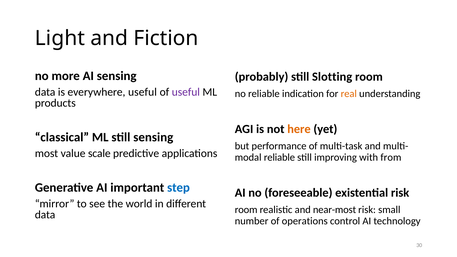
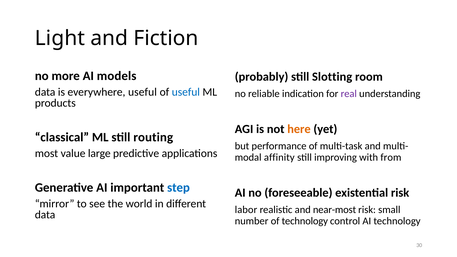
AI sensing: sensing -> models
useful at (186, 92) colour: purple -> blue
real colour: orange -> purple
still sensing: sensing -> routing
scale: scale -> large
reliable at (279, 157): reliable -> affinity
room at (246, 210): room -> labor
of operations: operations -> technology
